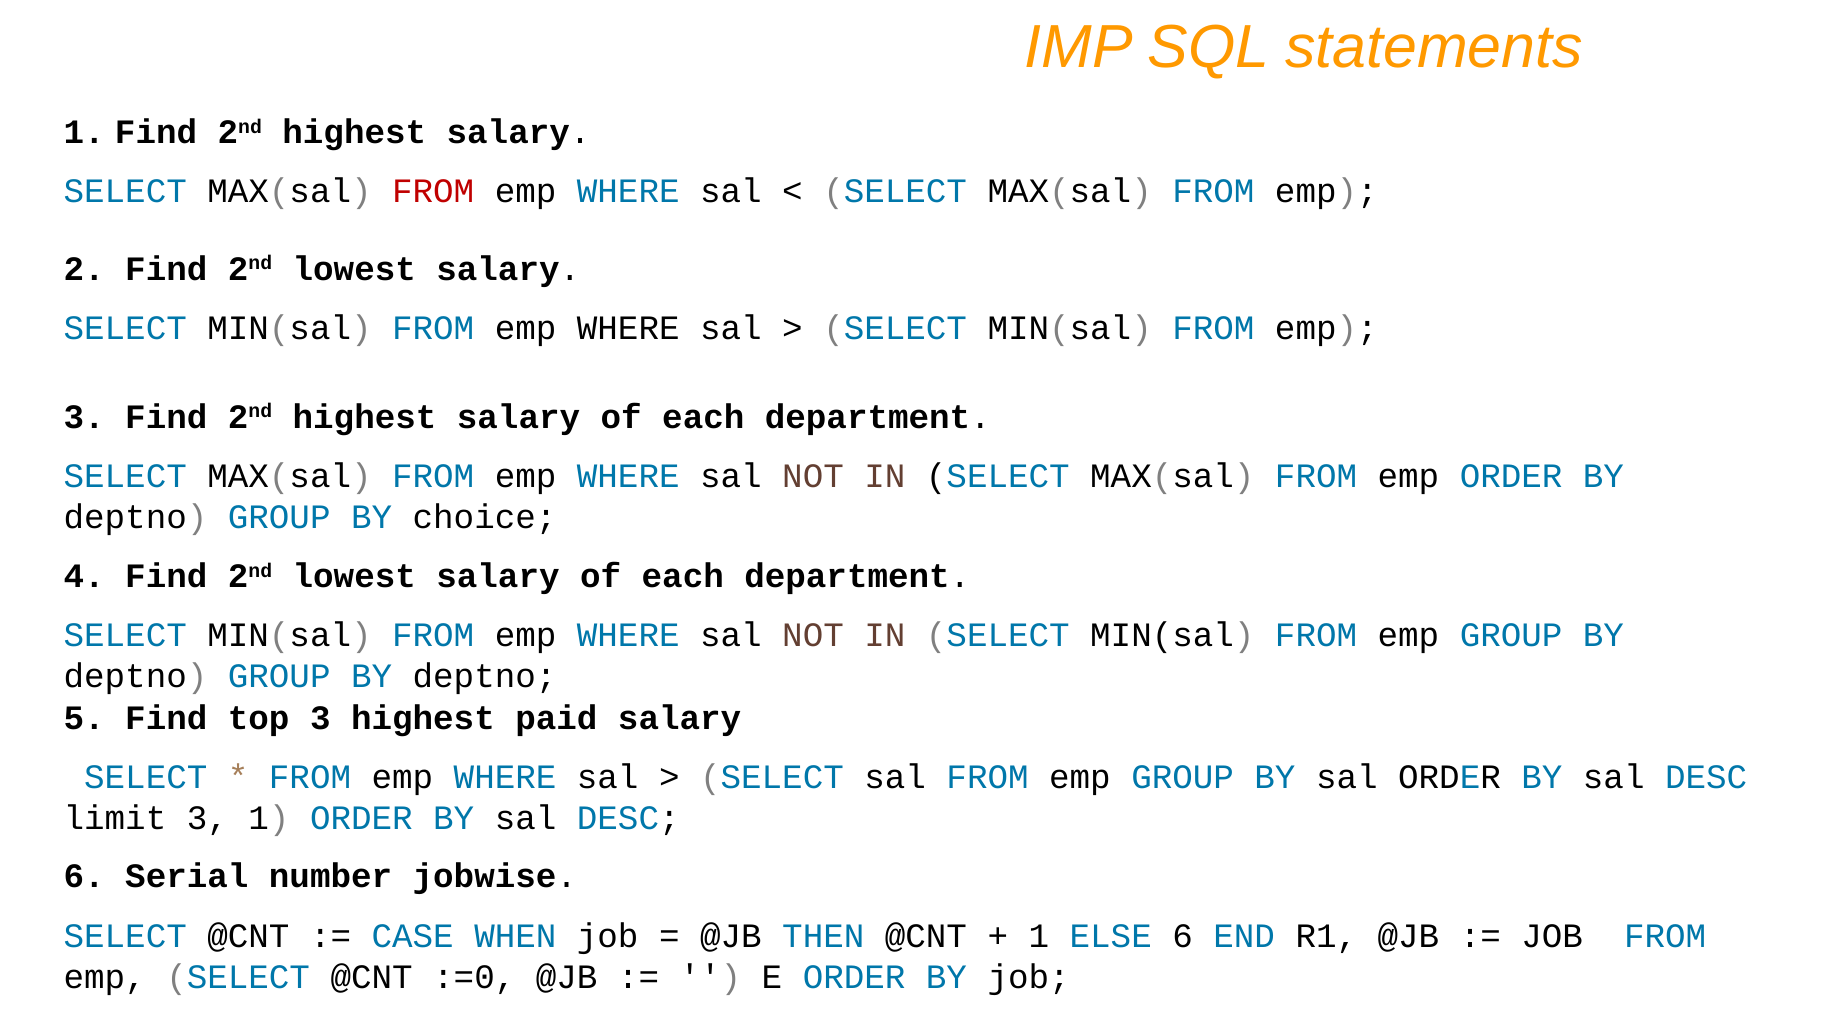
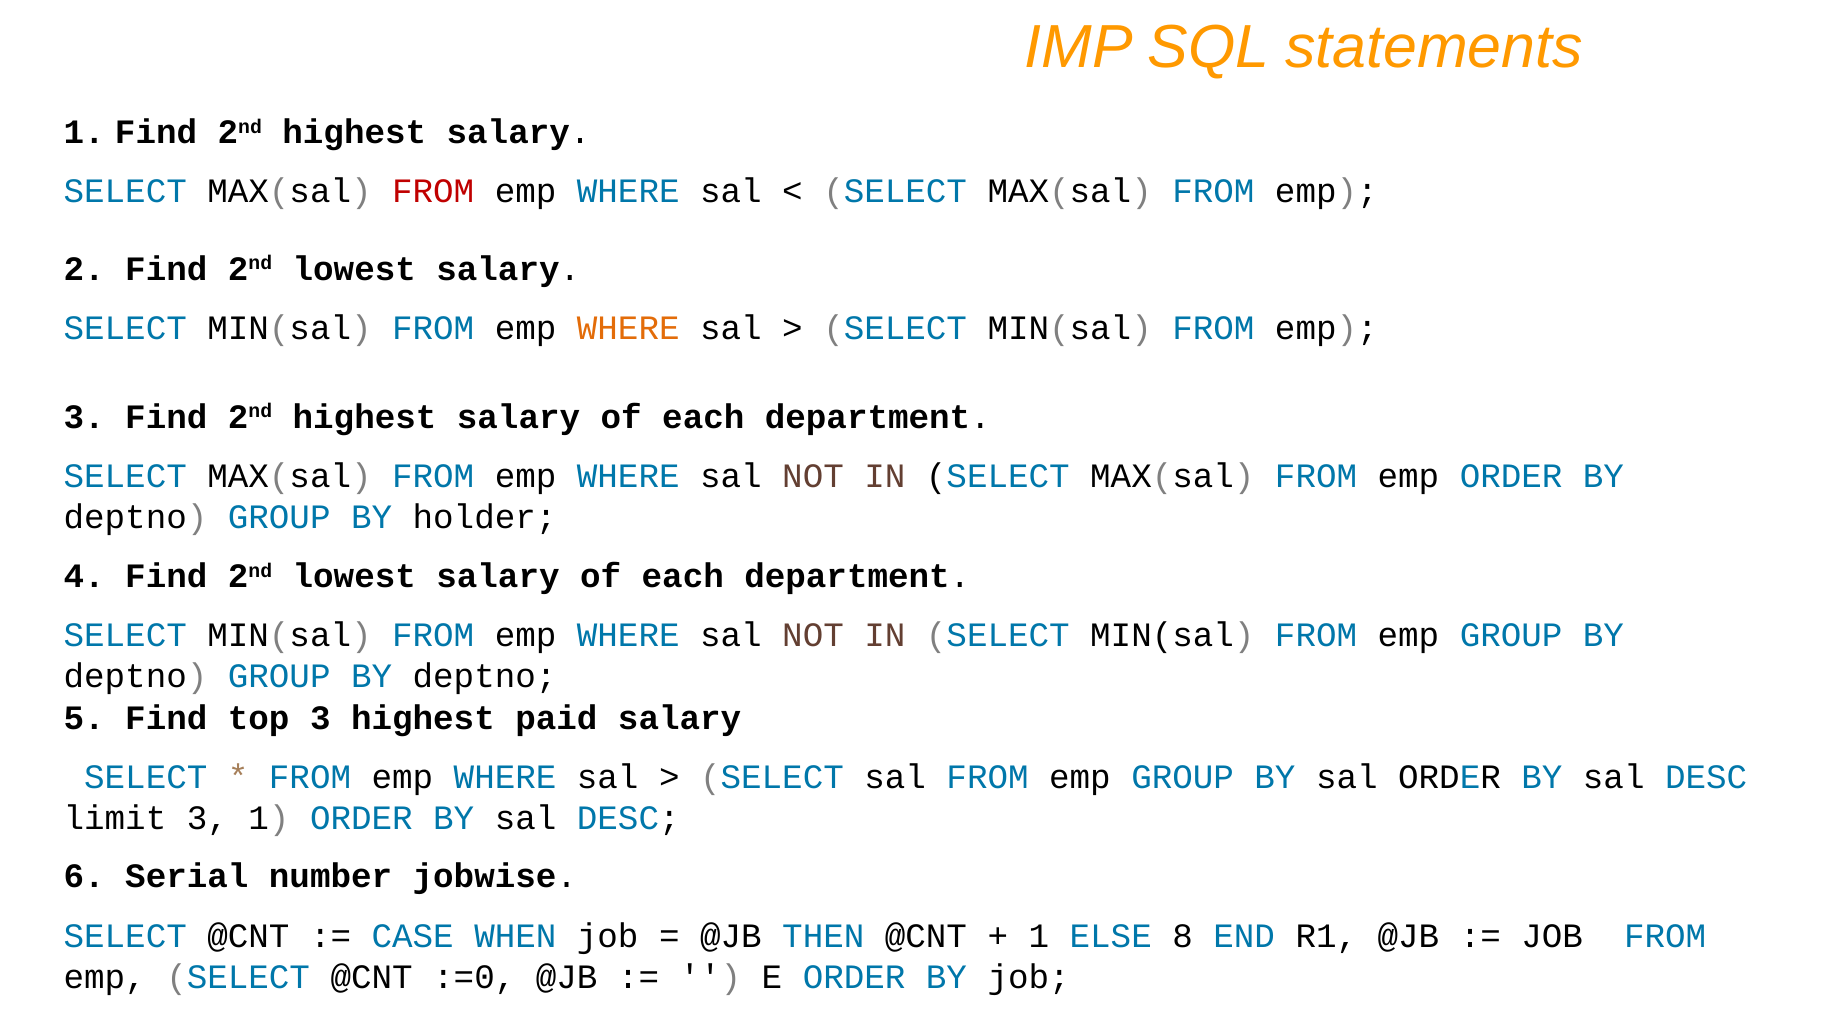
WHERE at (628, 328) colour: black -> orange
choice: choice -> holder
ELSE 6: 6 -> 8
